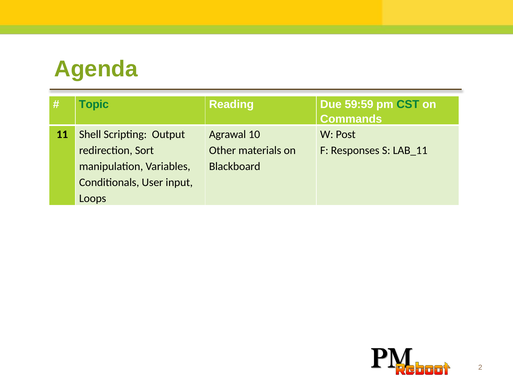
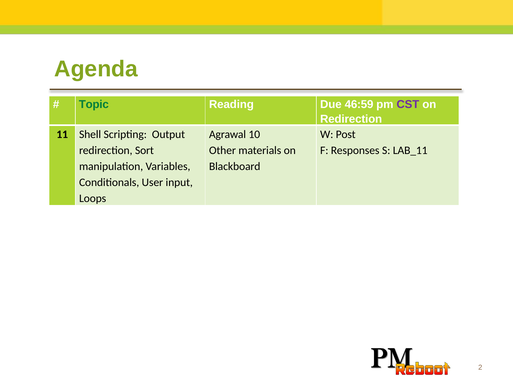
59:59: 59:59 -> 46:59
CST colour: green -> purple
Commands at (351, 119): Commands -> Redirection
